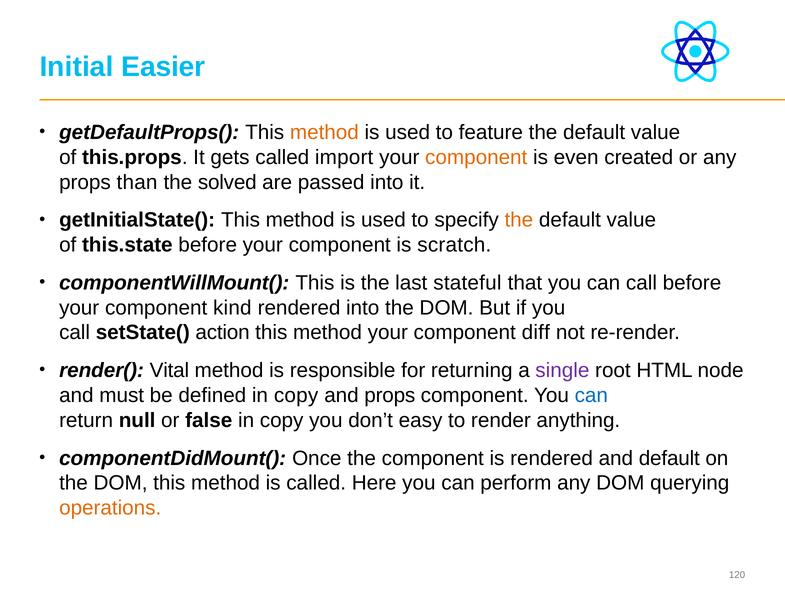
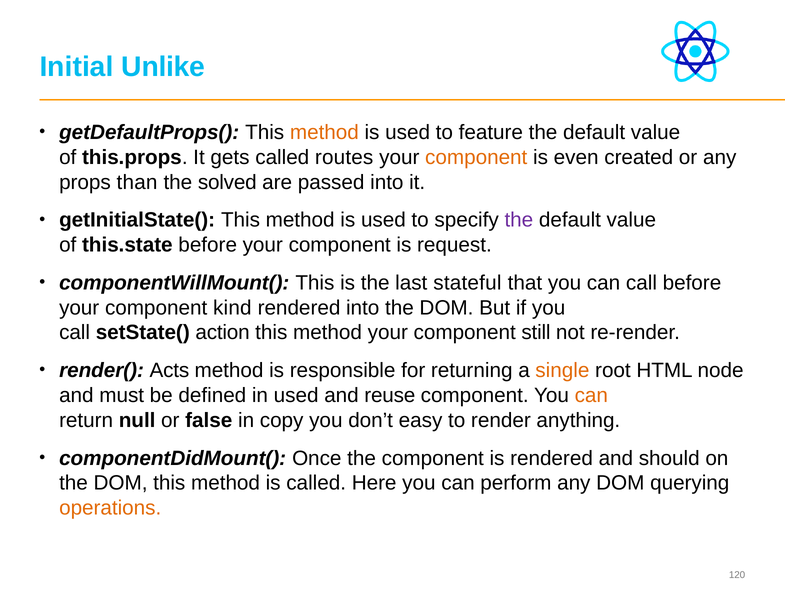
Easier: Easier -> Unlike
import: import -> routes
the at (519, 220) colour: orange -> purple
scratch: scratch -> request
diff: diff -> still
Vital: Vital -> Acts
single colour: purple -> orange
defined in copy: copy -> used
and props: props -> reuse
can at (591, 395) colour: blue -> orange
and default: default -> should
